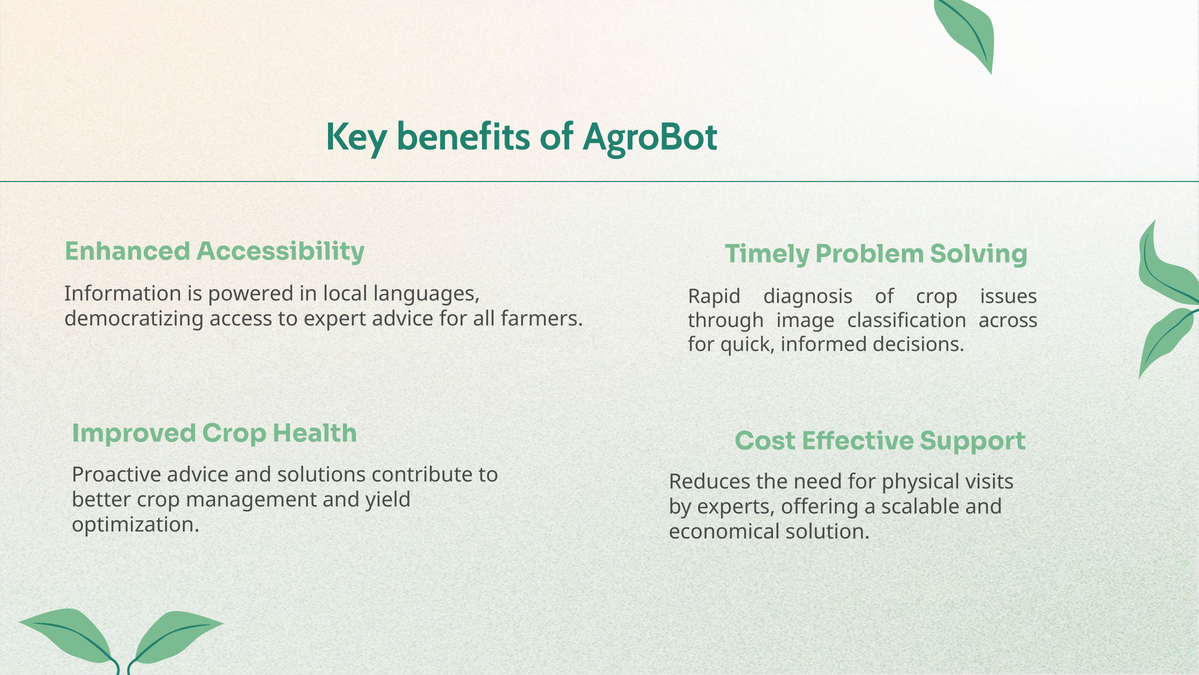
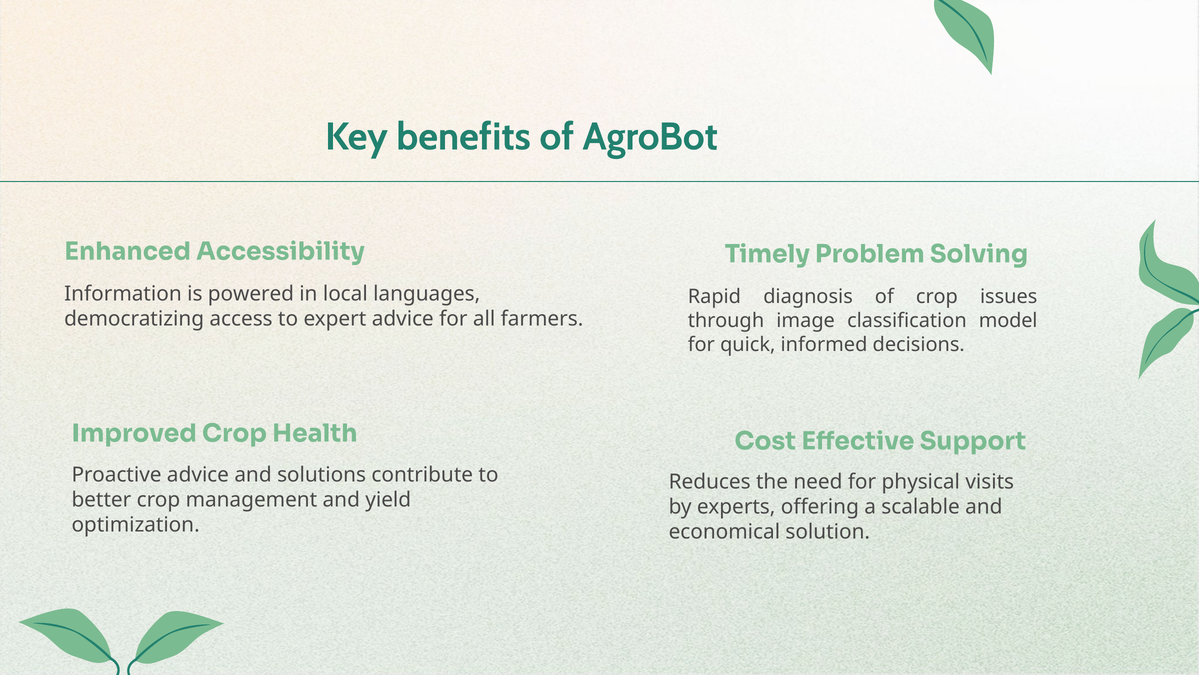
across: across -> model
